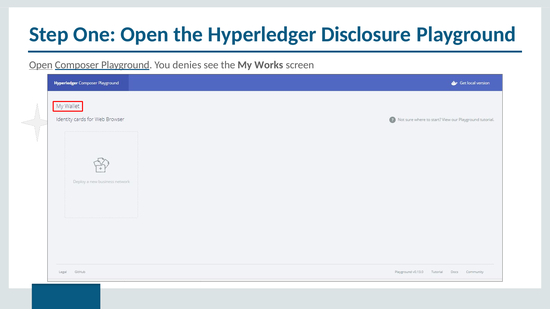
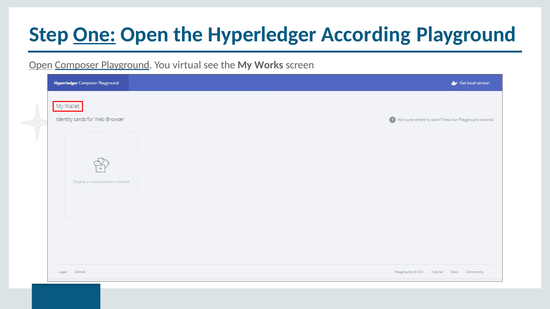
One underline: none -> present
Disclosure: Disclosure -> According
denies: denies -> virtual
